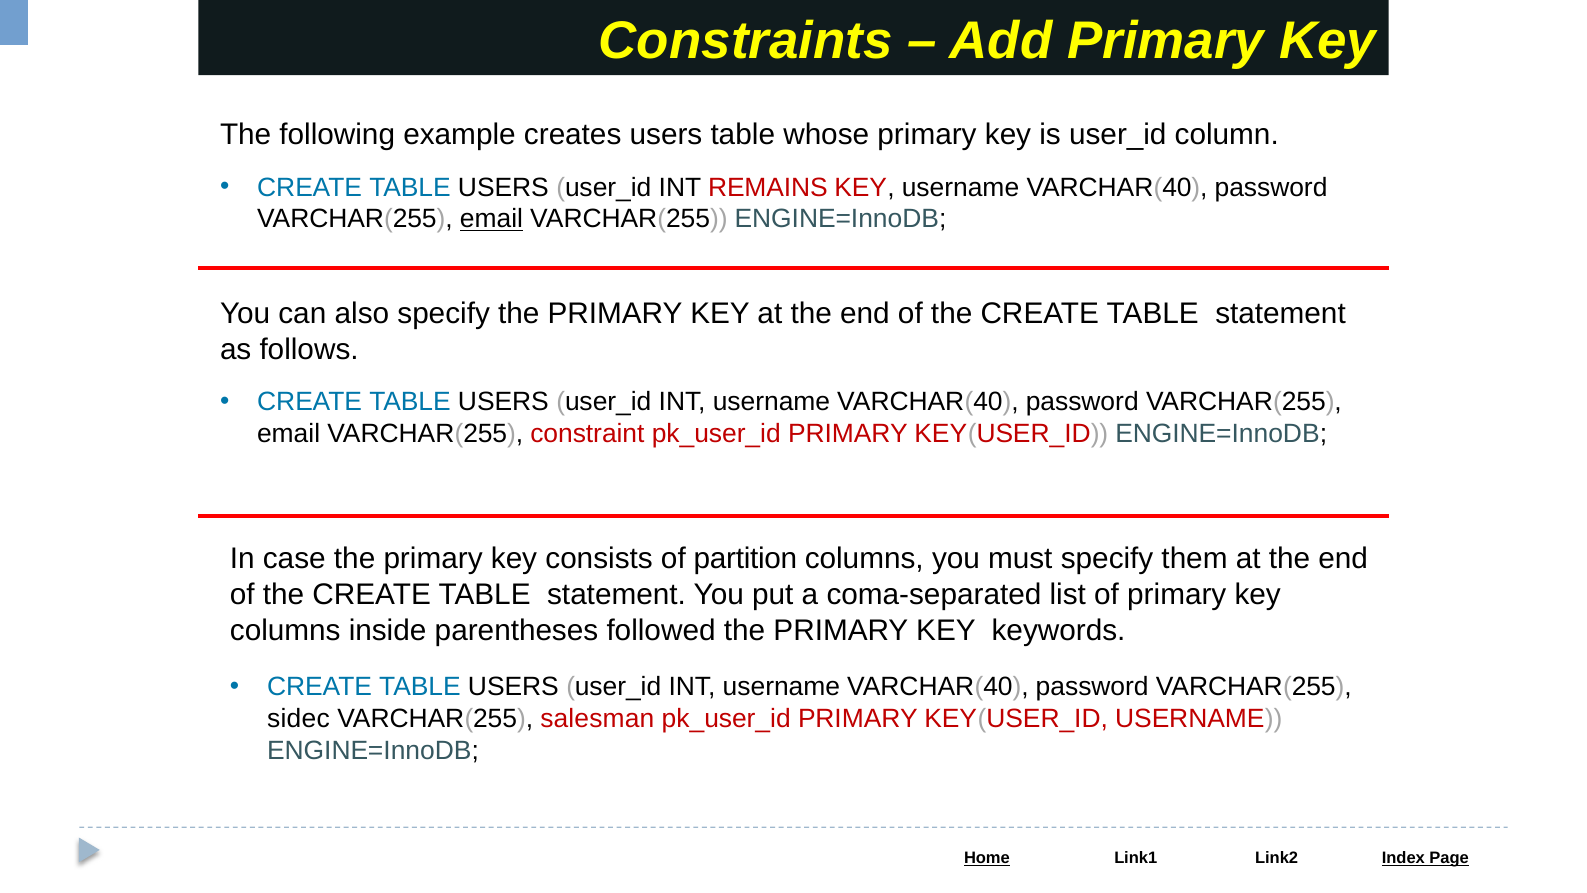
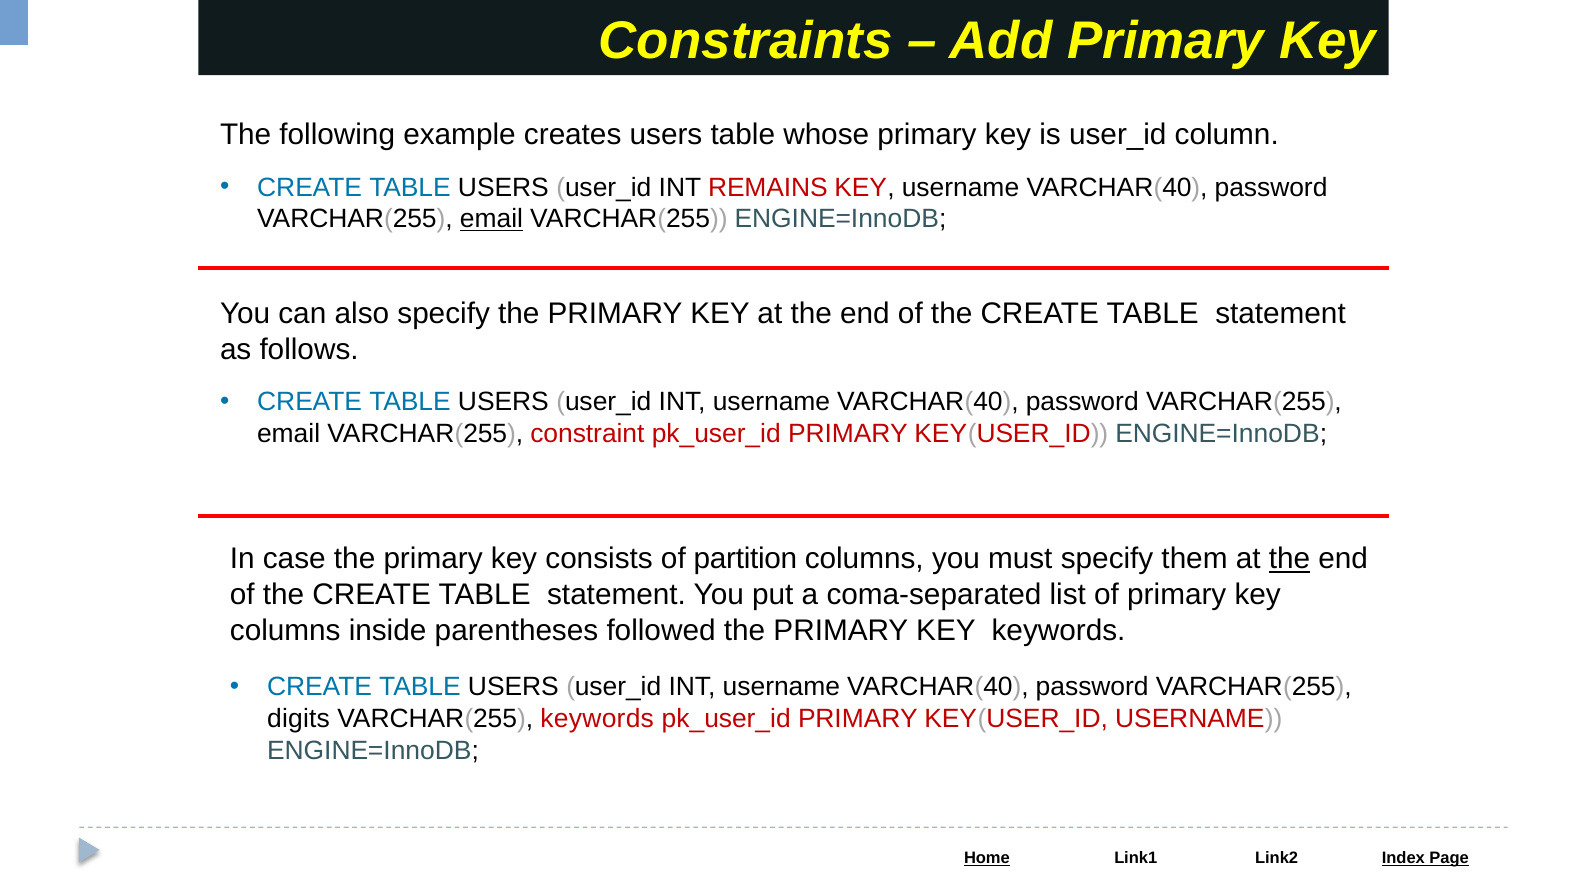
the at (1290, 559) underline: none -> present
sidec: sidec -> digits
VARCHAR(255 salesman: salesman -> keywords
